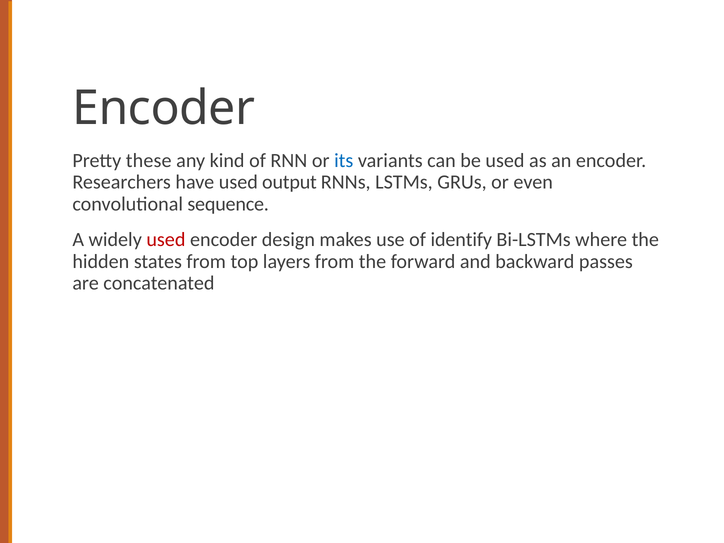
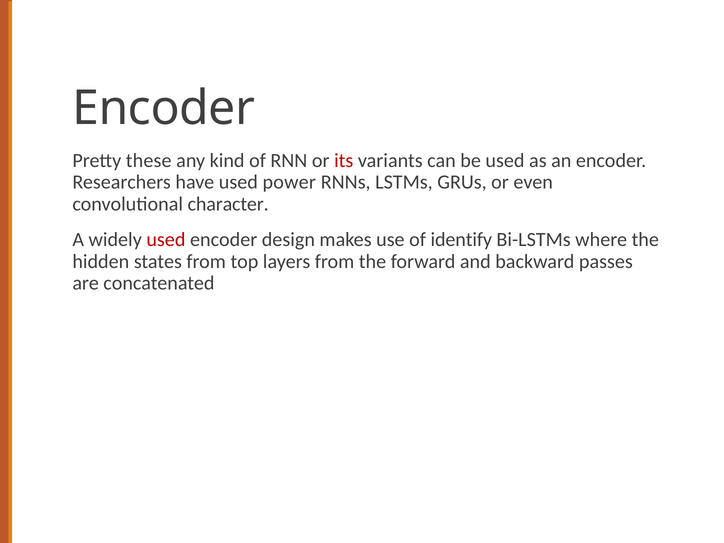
its colour: blue -> red
output: output -> power
sequence: sequence -> character
